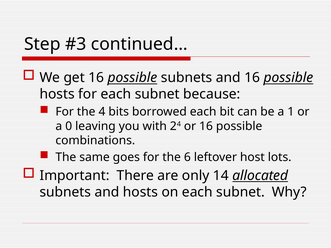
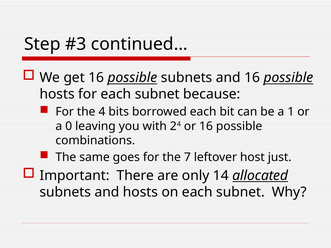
6: 6 -> 7
lots: lots -> just
